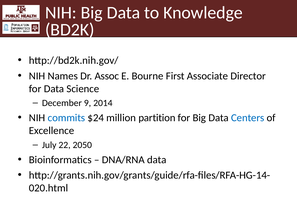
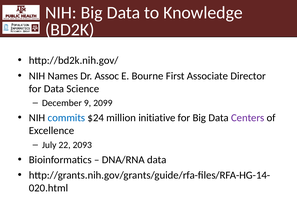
2014: 2014 -> 2099
partition: partition -> initiative
Centers colour: blue -> purple
2050: 2050 -> 2093
